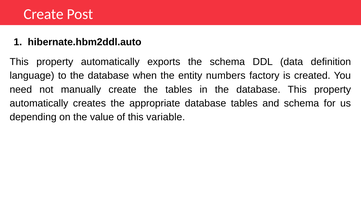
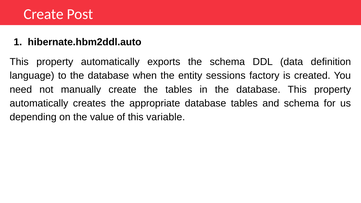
numbers: numbers -> sessions
